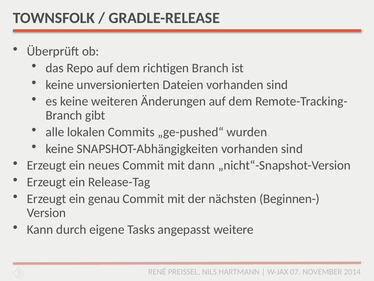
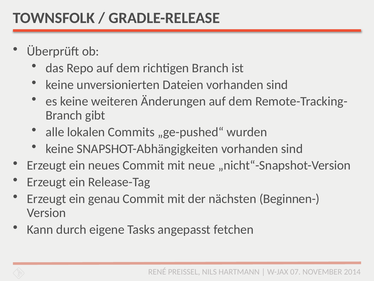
dann: dann -> neue
weitere: weitere -> fetchen
